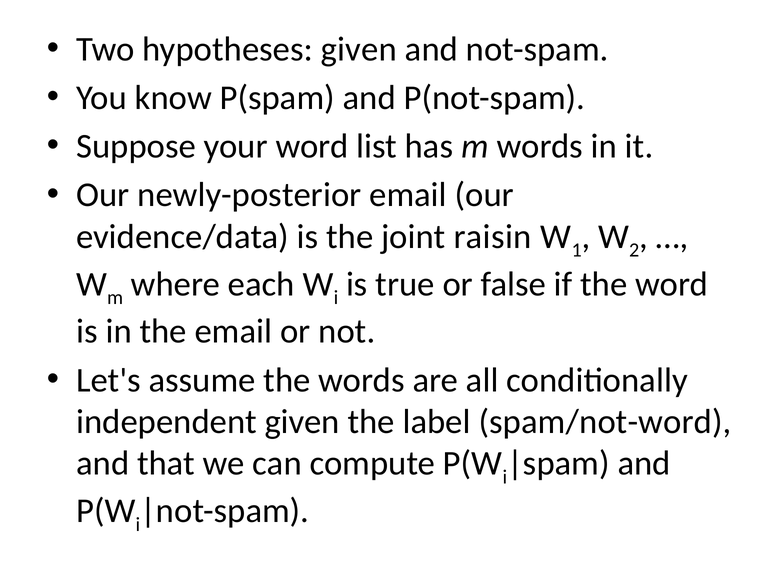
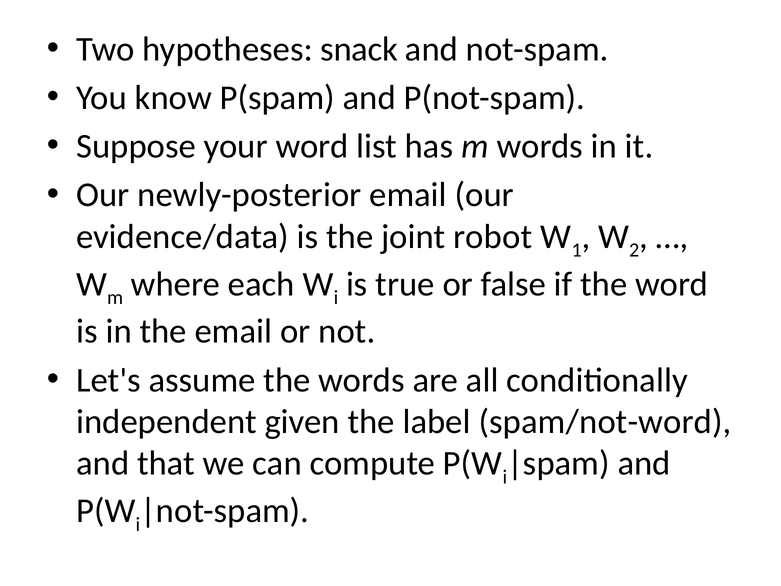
hypotheses given: given -> snack
raisin: raisin -> robot
